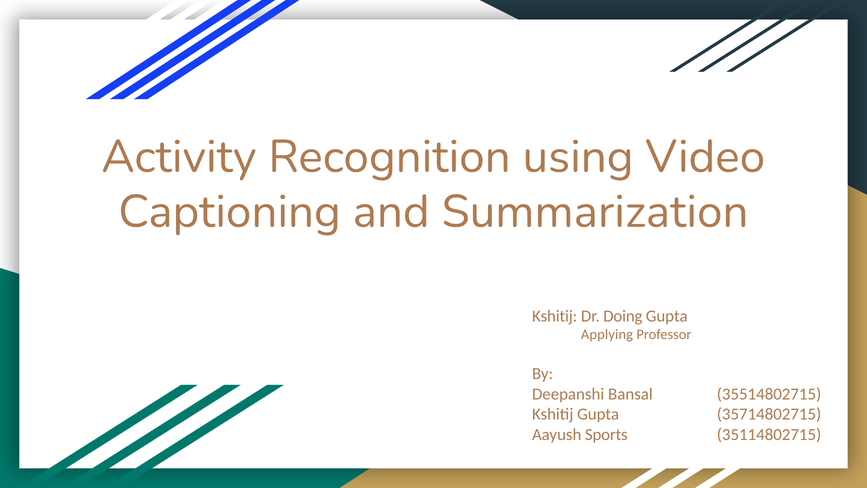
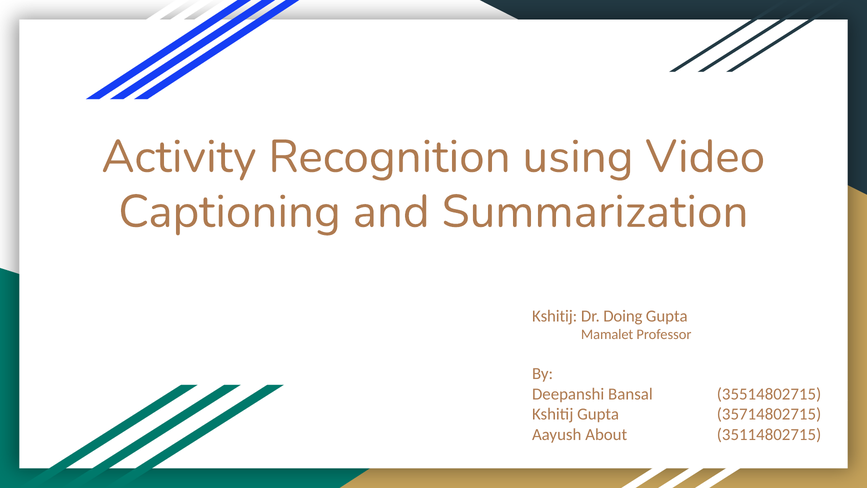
Applying: Applying -> Mamalet
Sports: Sports -> About
